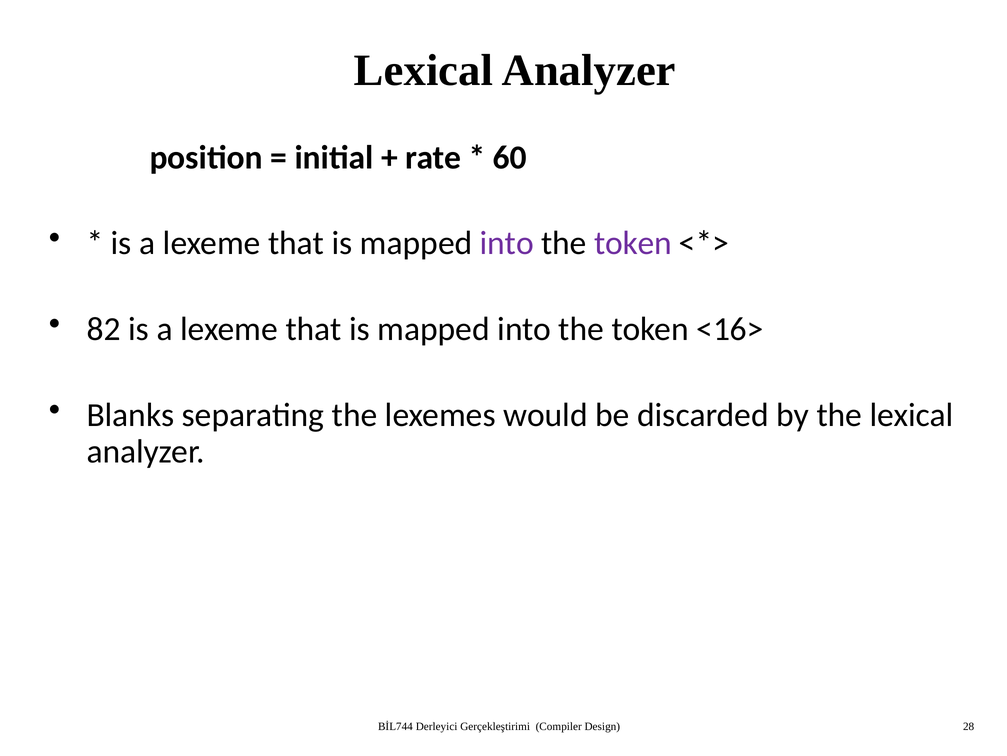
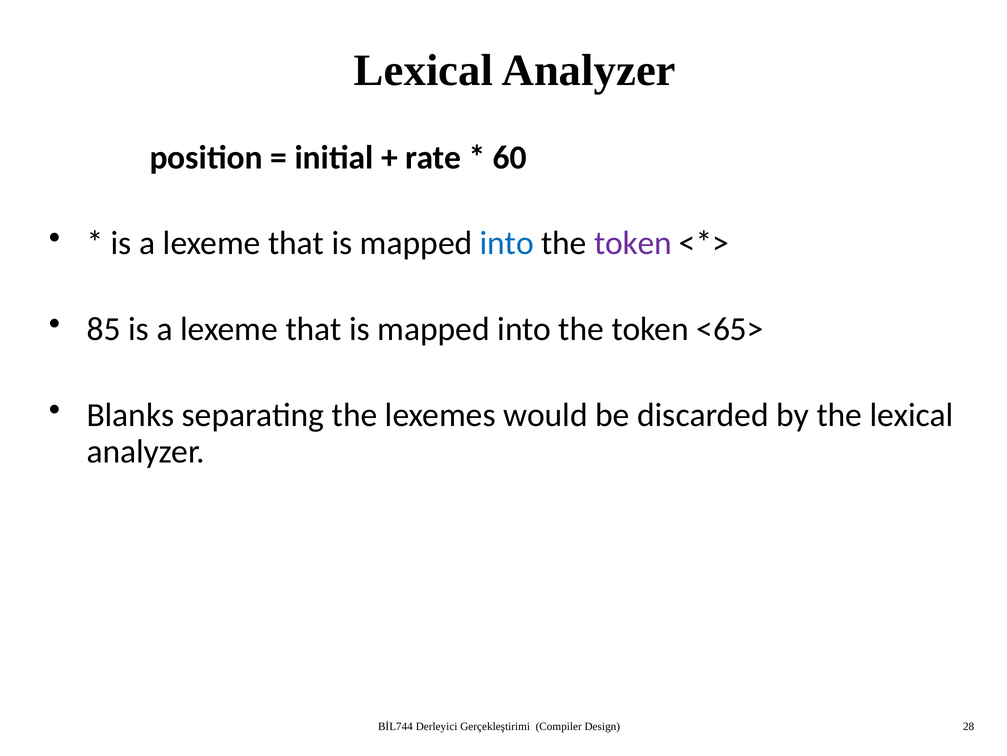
into at (507, 243) colour: purple -> blue
82: 82 -> 85
<16>: <16> -> <65>
